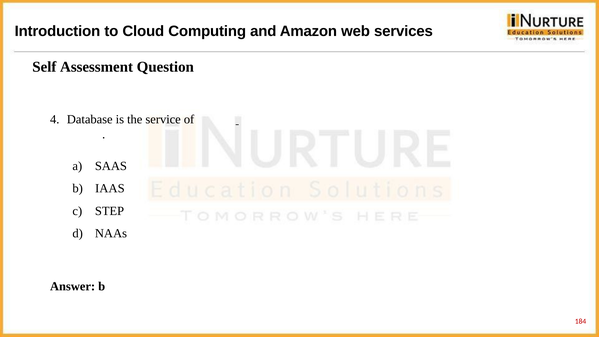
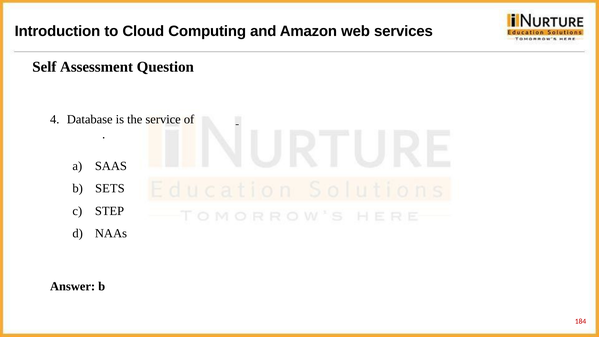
IAAS: IAAS -> SETS
